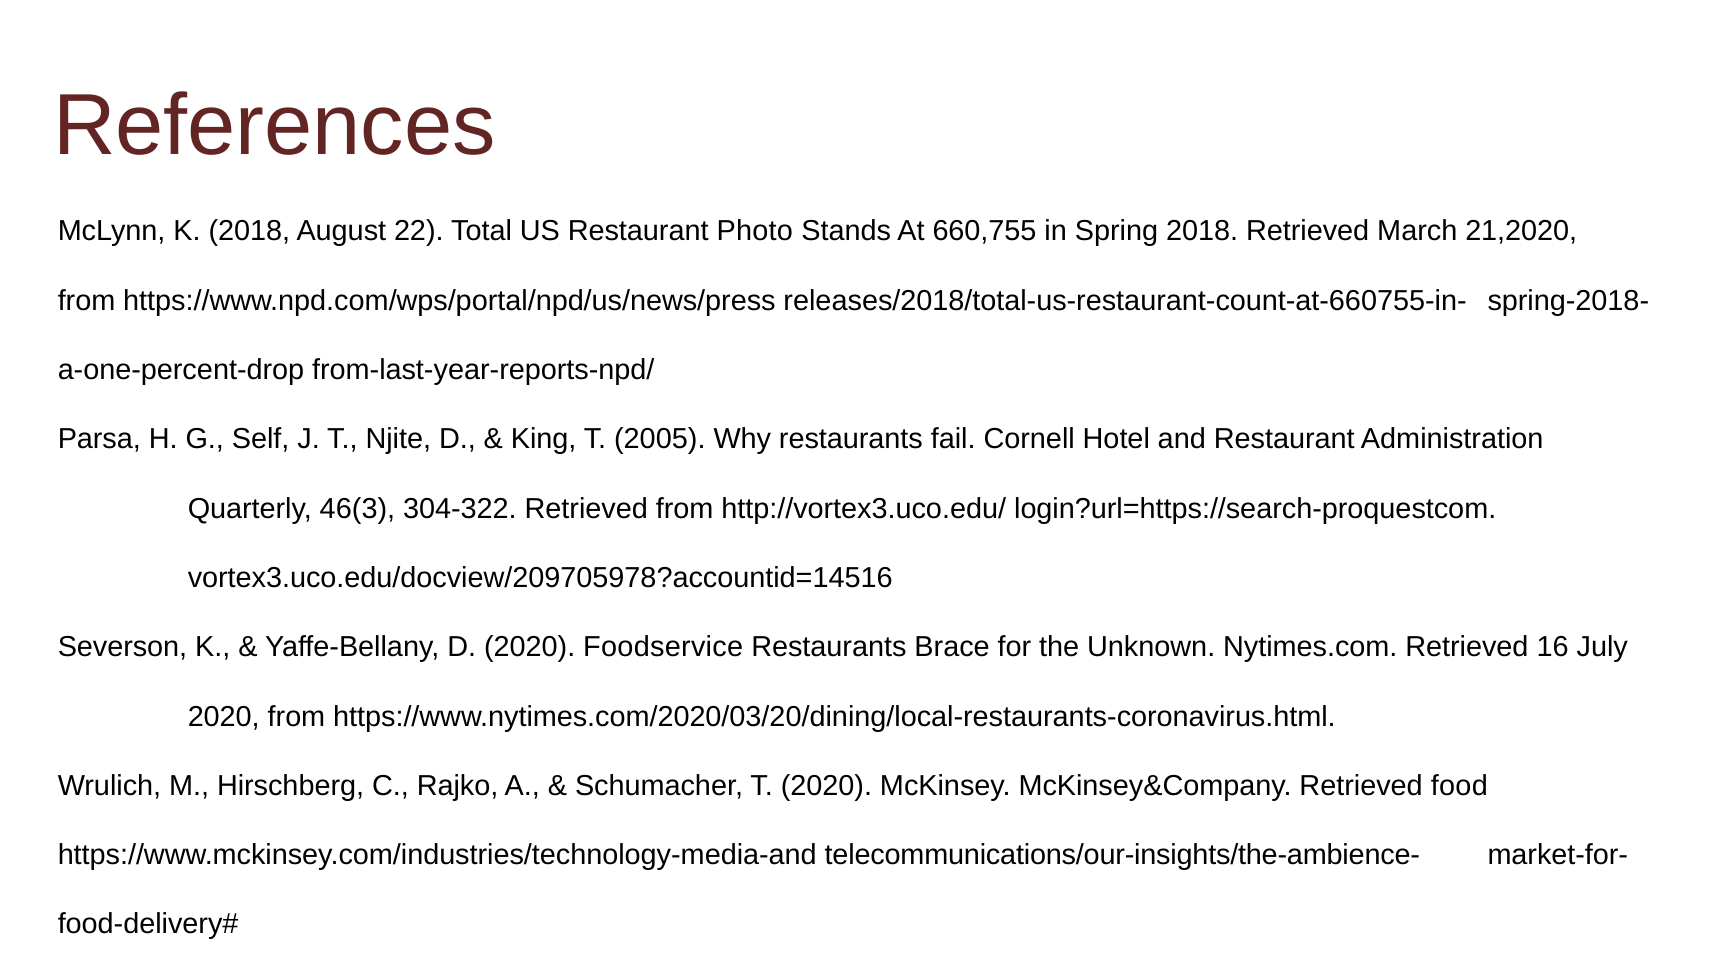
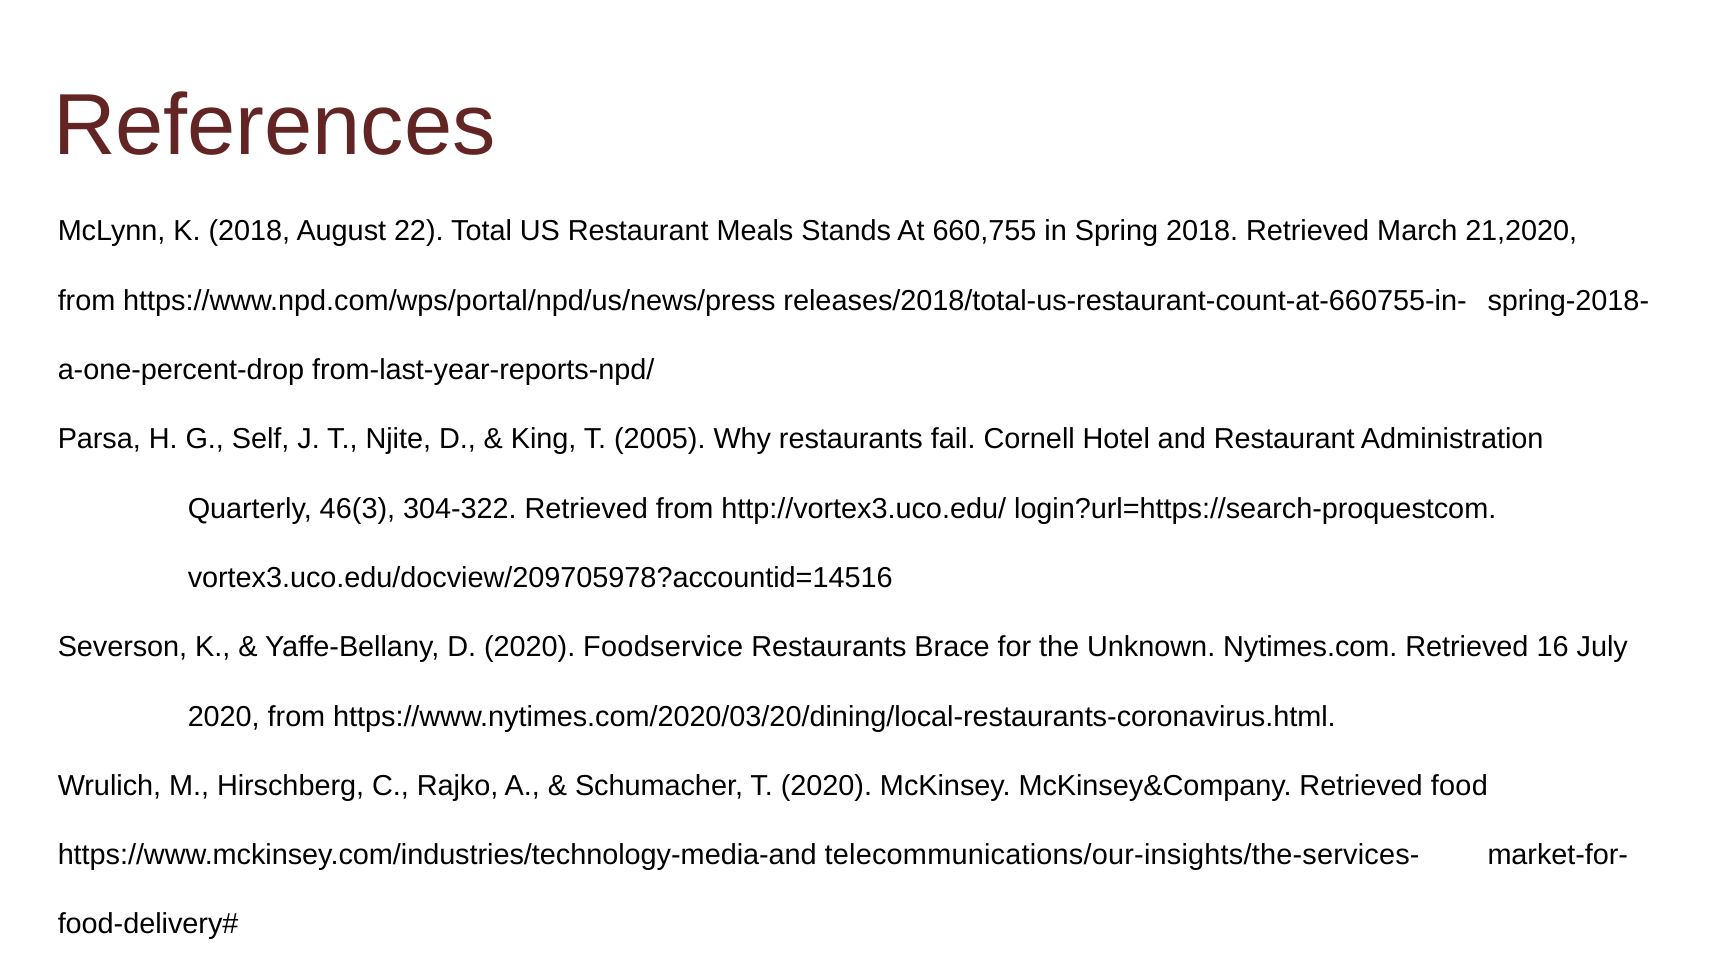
Photo: Photo -> Meals
telecommunications/our-insights/the-ambience-: telecommunications/our-insights/the-ambience- -> telecommunications/our-insights/the-services-
